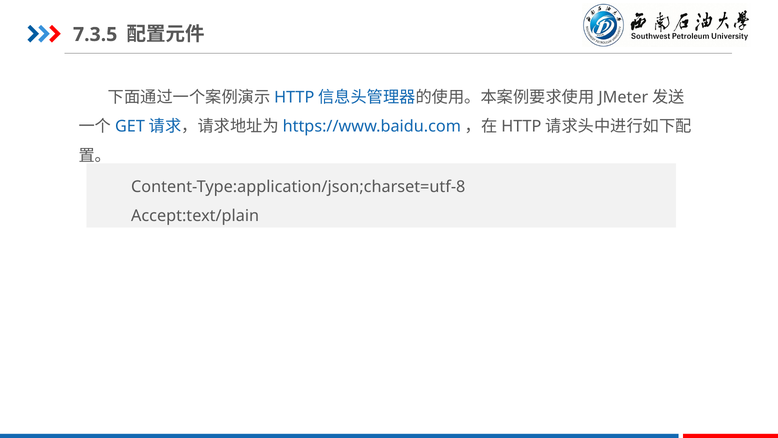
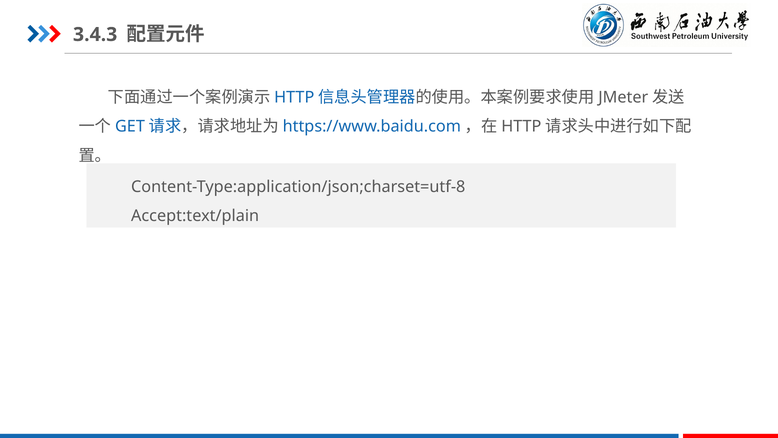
7.3.5: 7.3.5 -> 3.4.3
